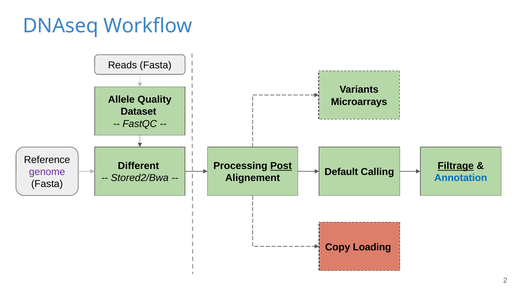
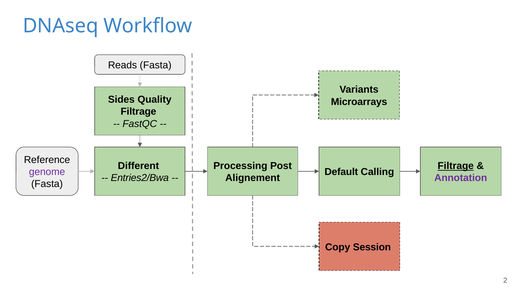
Allele: Allele -> Sides
Dataset at (138, 112): Dataset -> Filtrage
Post underline: present -> none
Stored2/Bwa: Stored2/Bwa -> Entries2/Bwa
Annotation colour: blue -> purple
Loading: Loading -> Session
